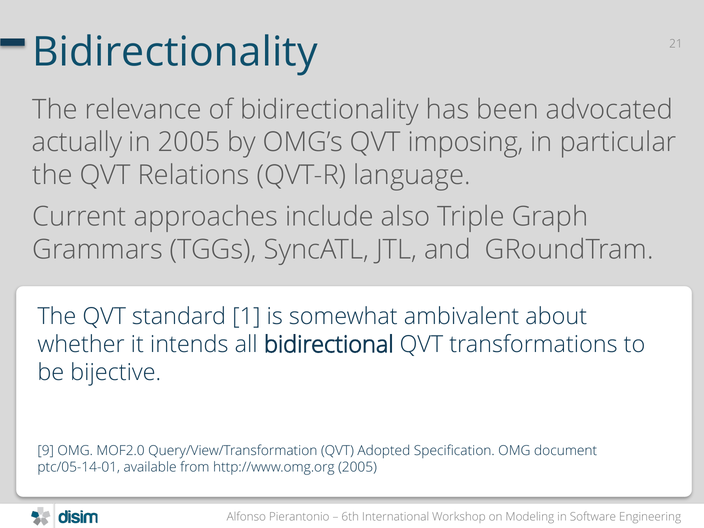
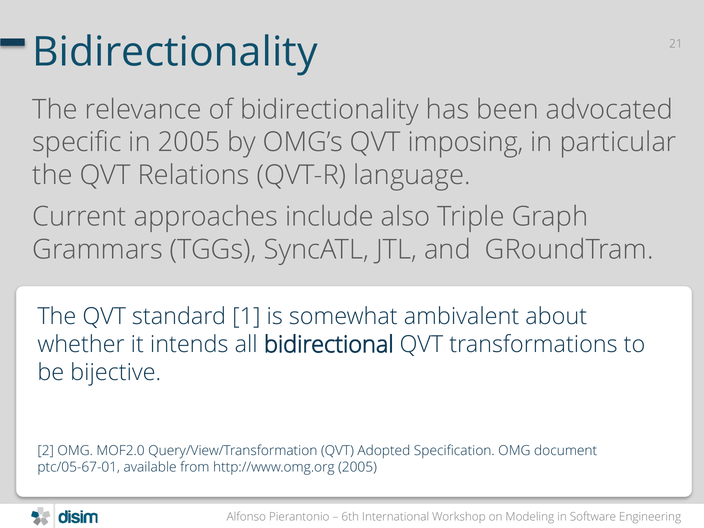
actually: actually -> specific
9: 9 -> 2
ptc/05-14-01: ptc/05-14-01 -> ptc/05-67-01
